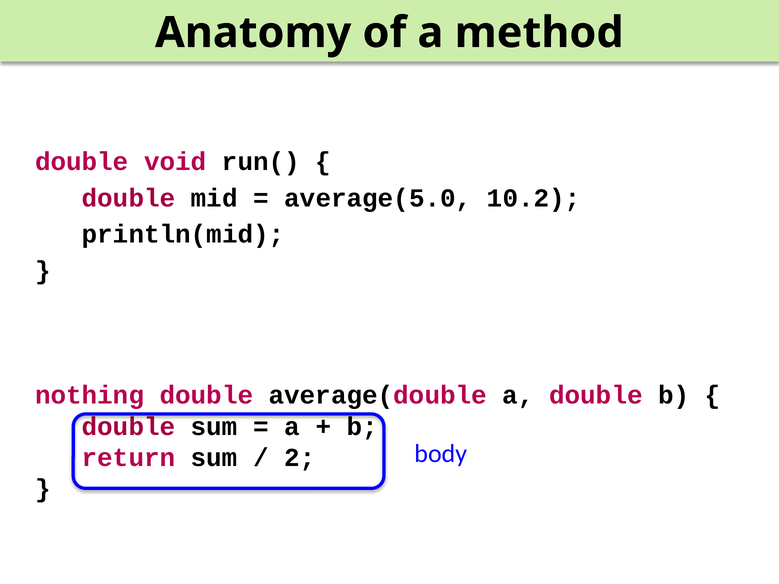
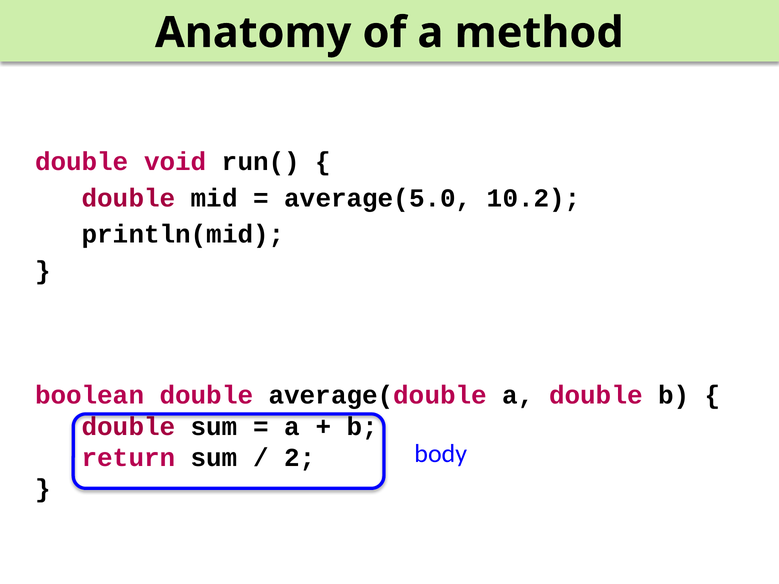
nothing: nothing -> boolean
